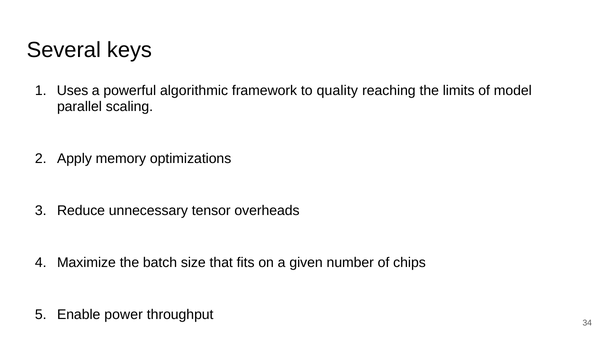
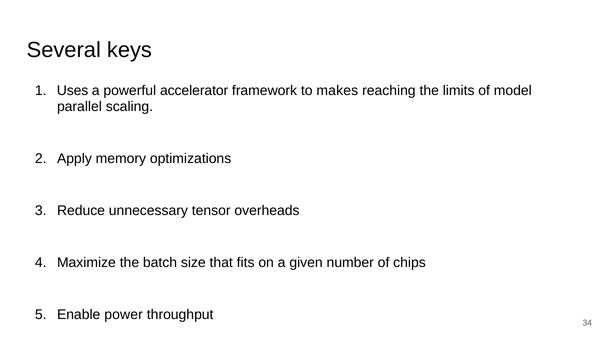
algorithmic: algorithmic -> accelerator
quality: quality -> makes
